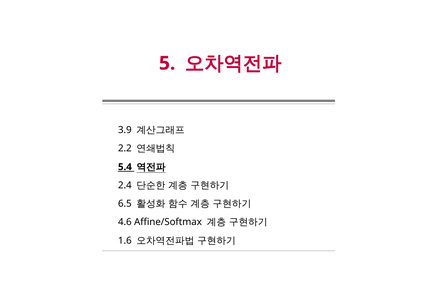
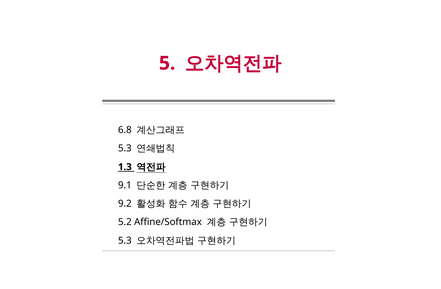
3.9: 3.9 -> 6.8
2.2 at (125, 149): 2.2 -> 5.3
5.4: 5.4 -> 1.3
2.4: 2.4 -> 9.1
6.5: 6.5 -> 9.2
4.6: 4.6 -> 5.2
1.6 at (125, 241): 1.6 -> 5.3
